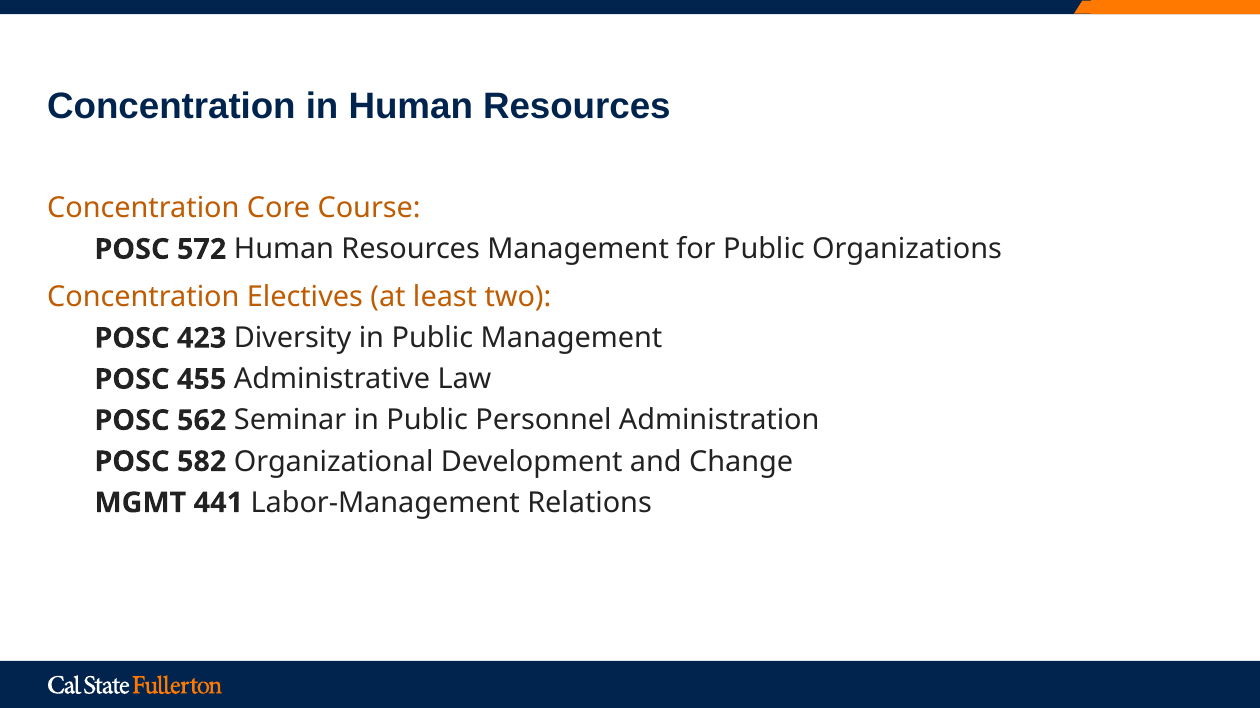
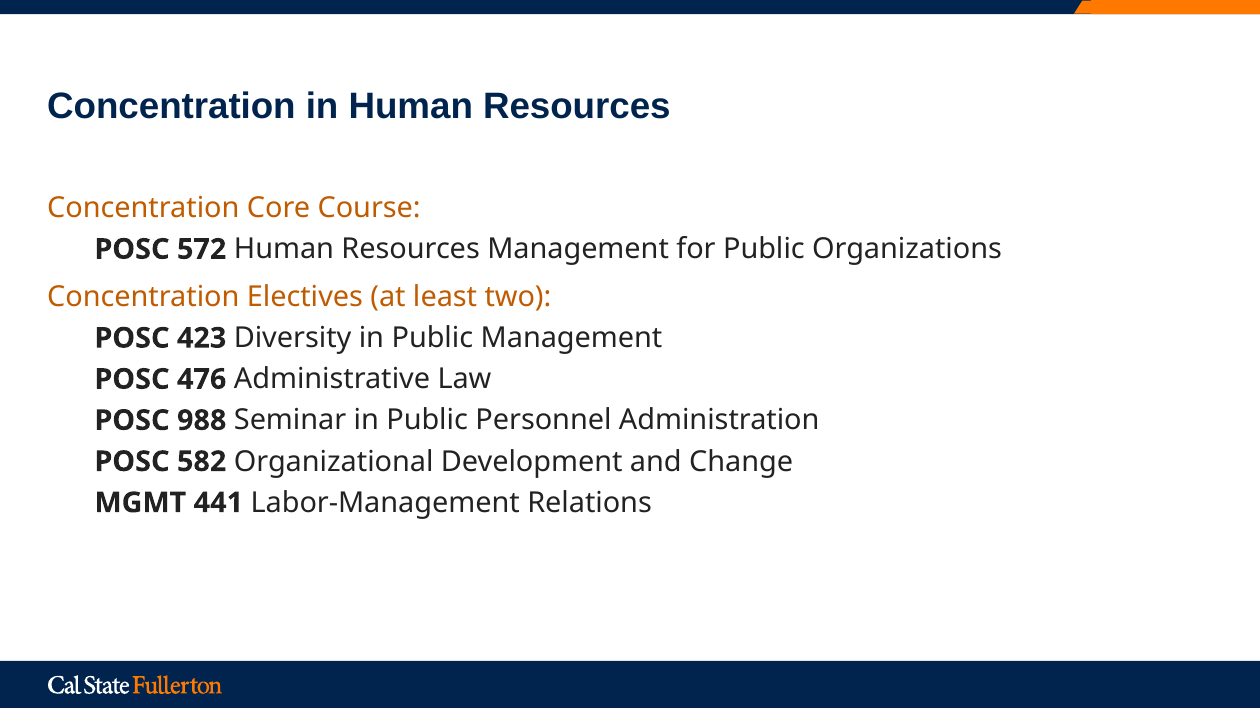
455: 455 -> 476
562: 562 -> 988
